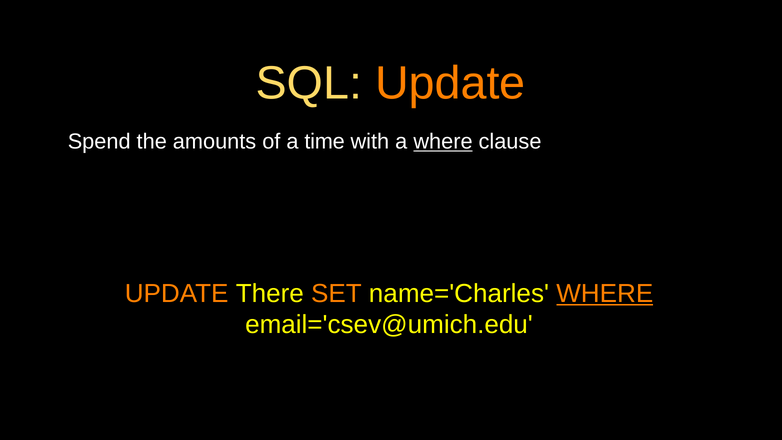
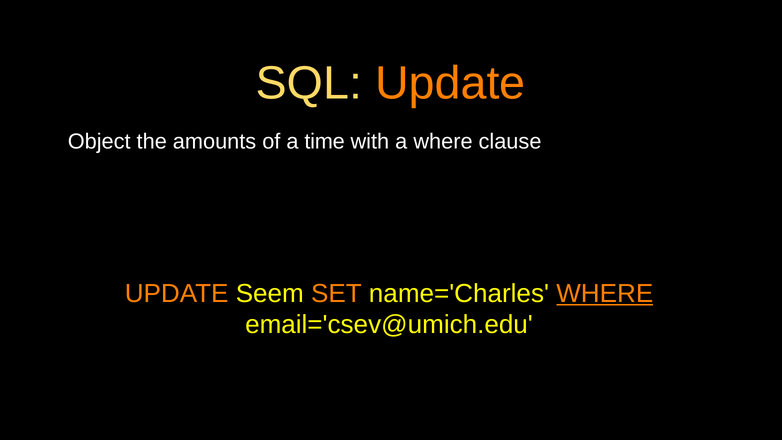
Spend: Spend -> Object
where at (443, 142) underline: present -> none
There: There -> Seem
